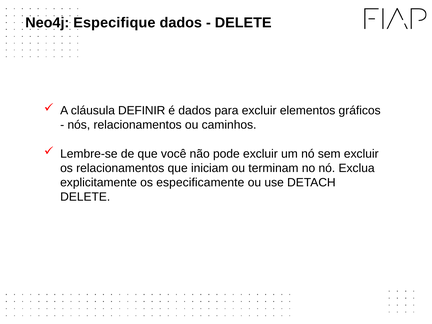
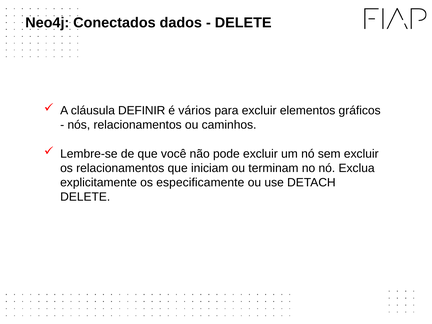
Especifique: Especifique -> Conectados
é dados: dados -> vários
